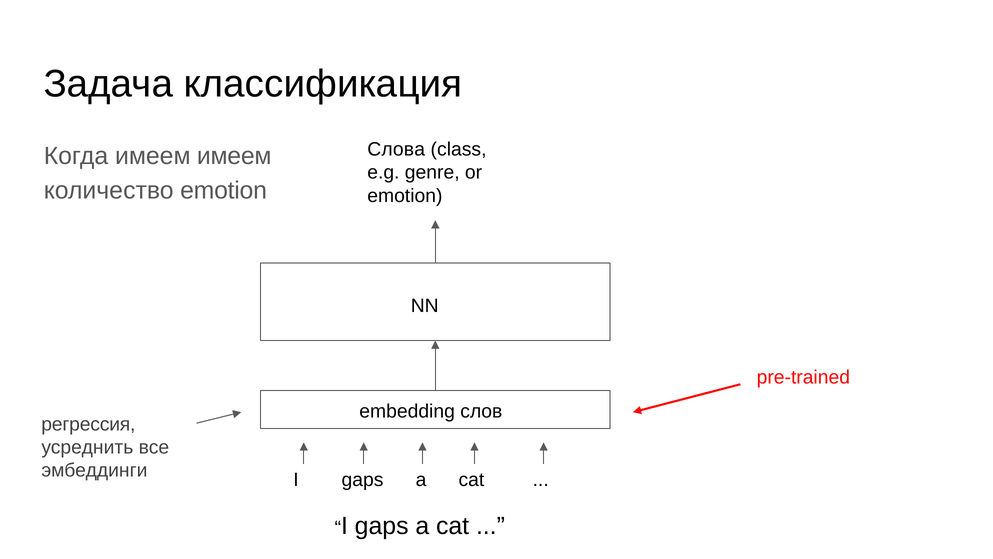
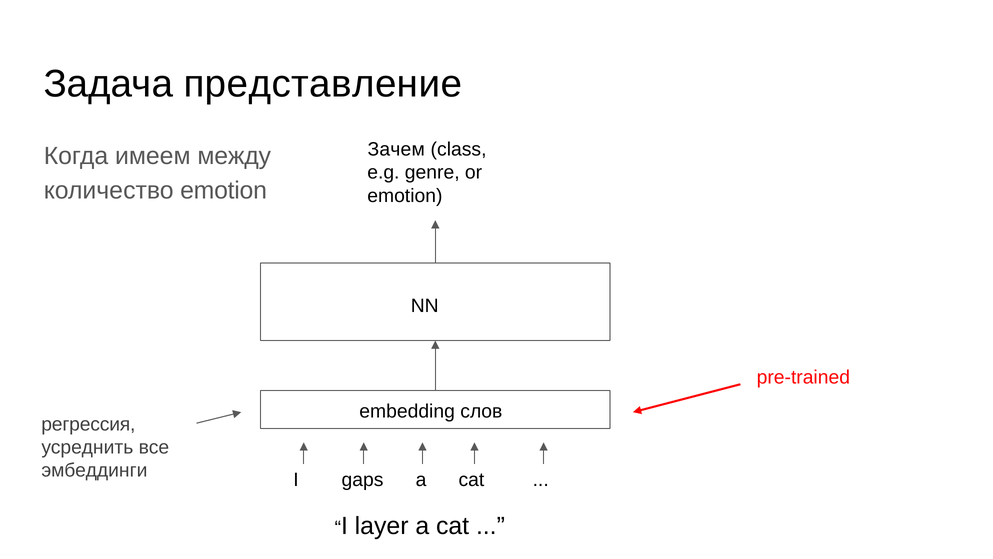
классификация: классификация -> представление
Слова: Слова -> Зачем
имеем имеем: имеем -> между
gaps at (382, 526): gaps -> layer
